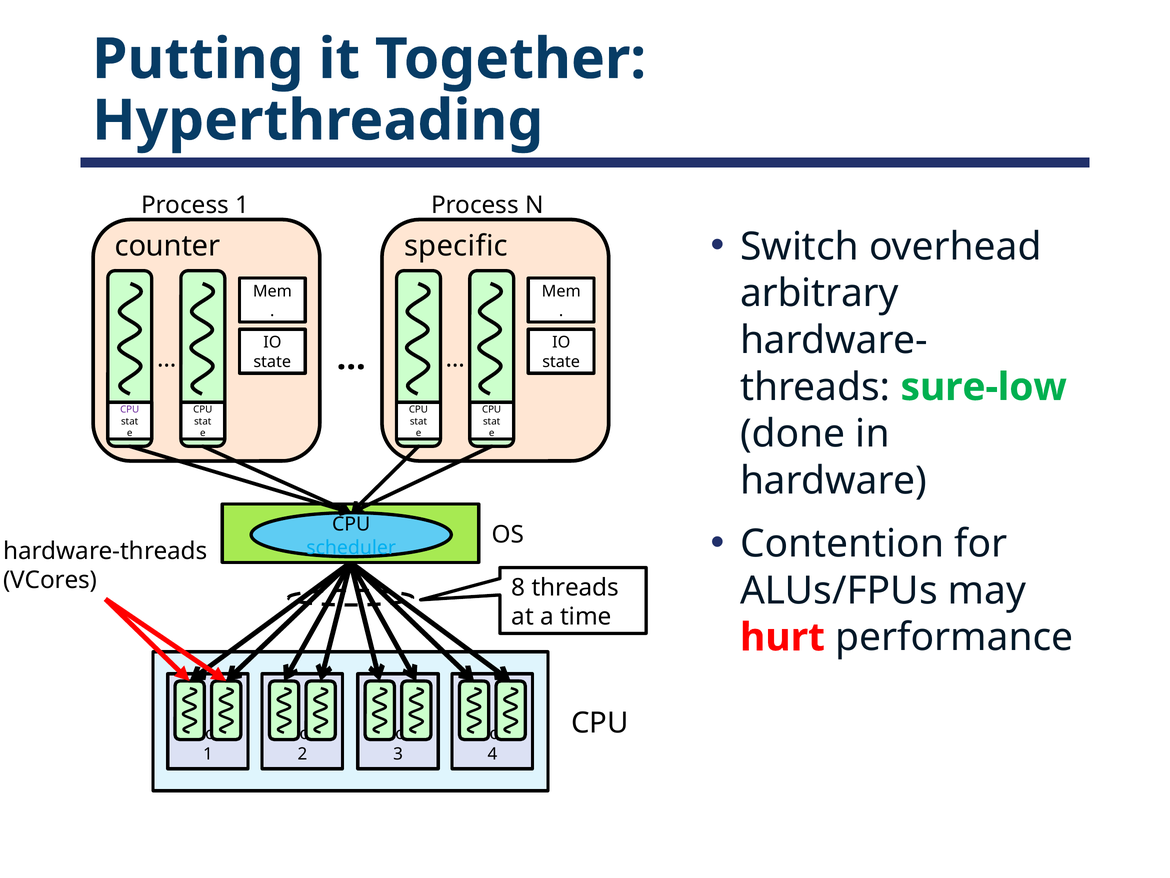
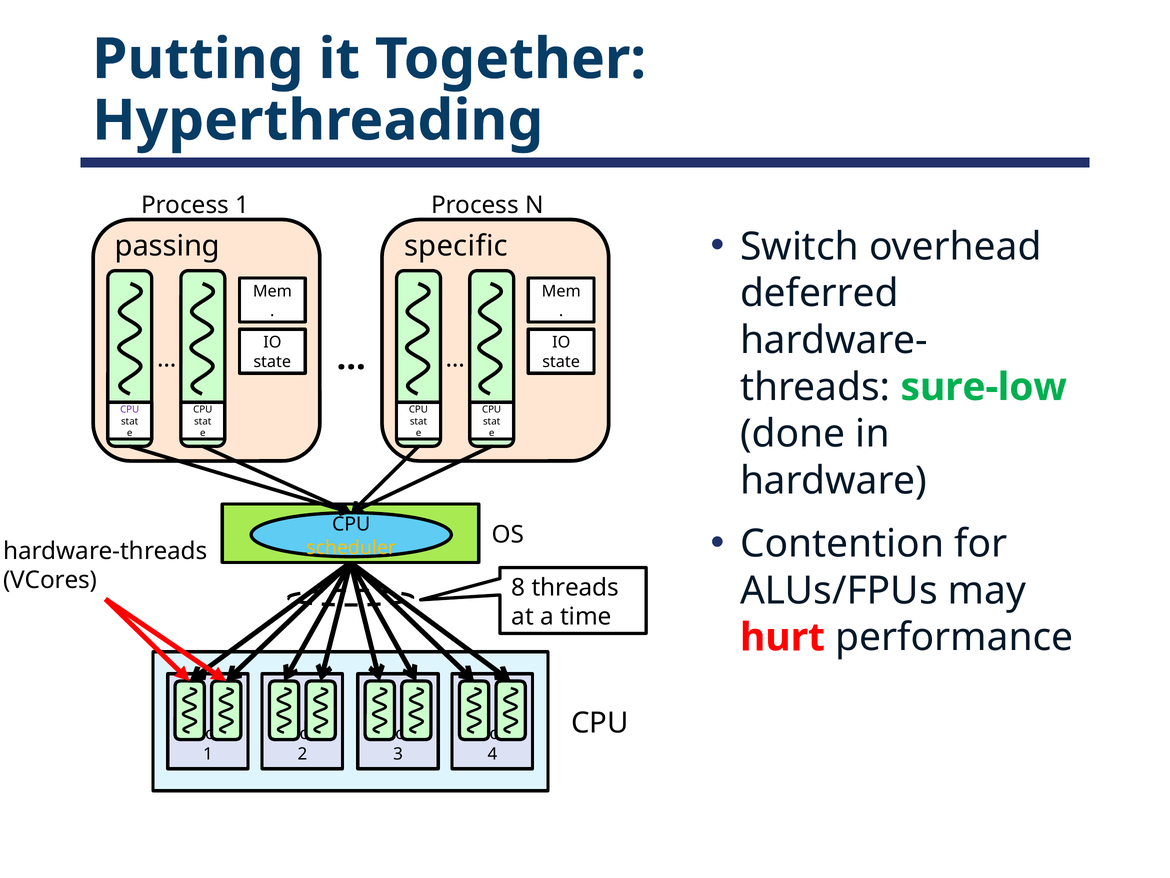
counter: counter -> passing
arbitrary: arbitrary -> deferred
scheduler colour: light blue -> yellow
